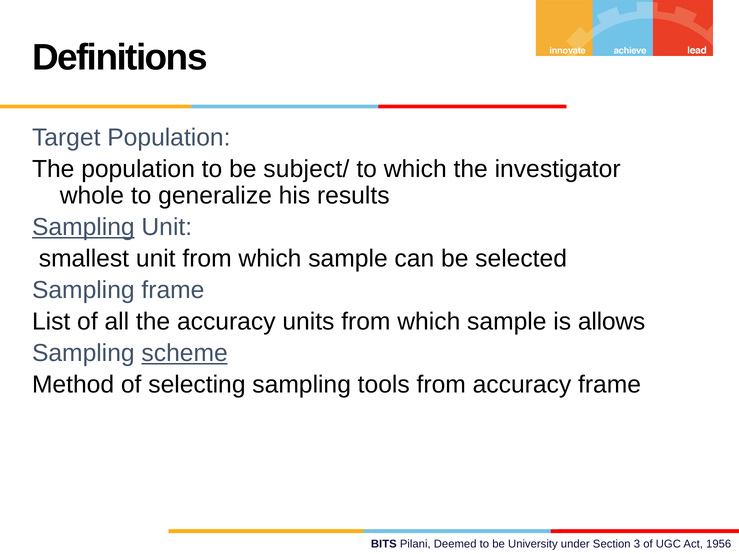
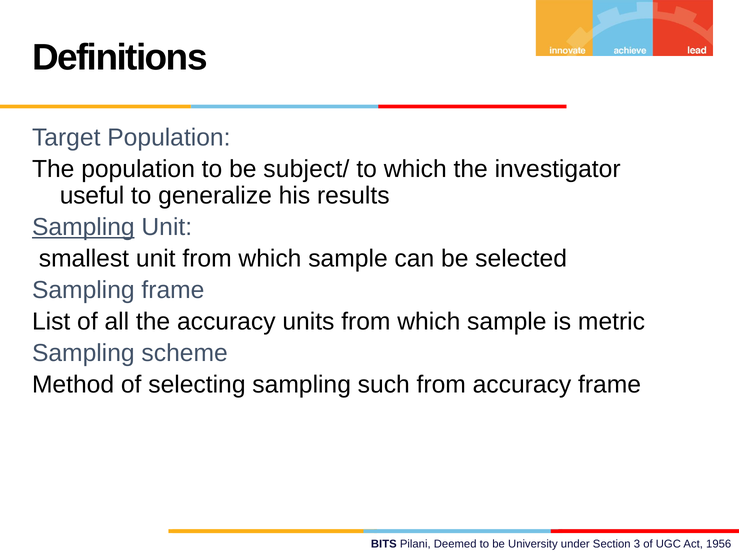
whole: whole -> useful
allows: allows -> metric
scheme underline: present -> none
tools: tools -> such
